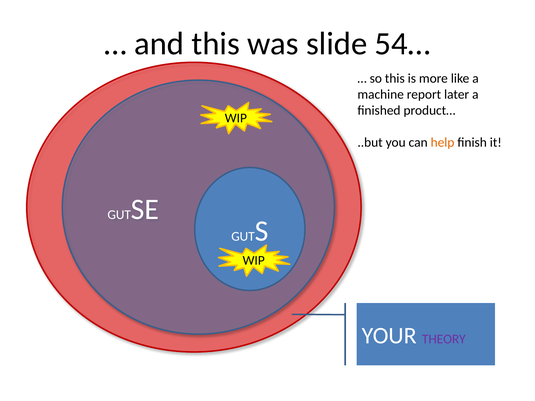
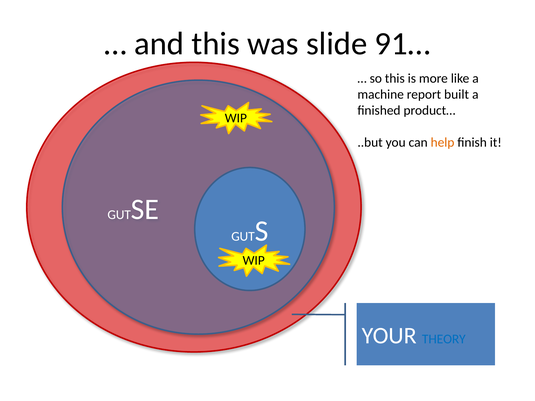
54…: 54… -> 91…
later: later -> built
THEORY colour: purple -> blue
